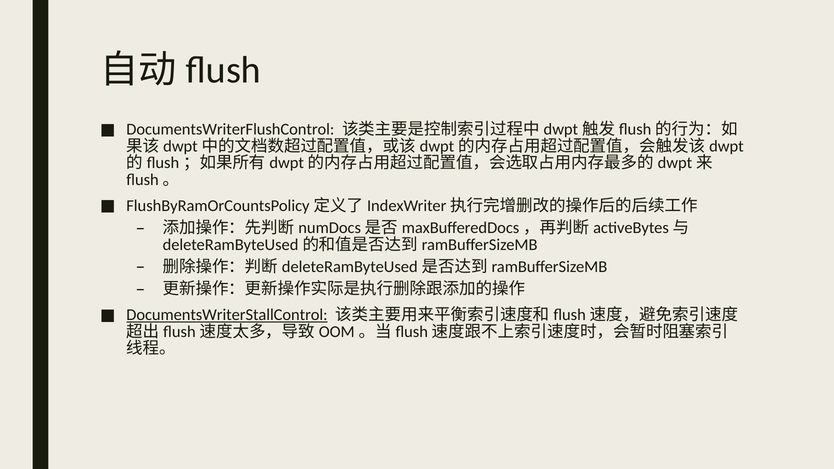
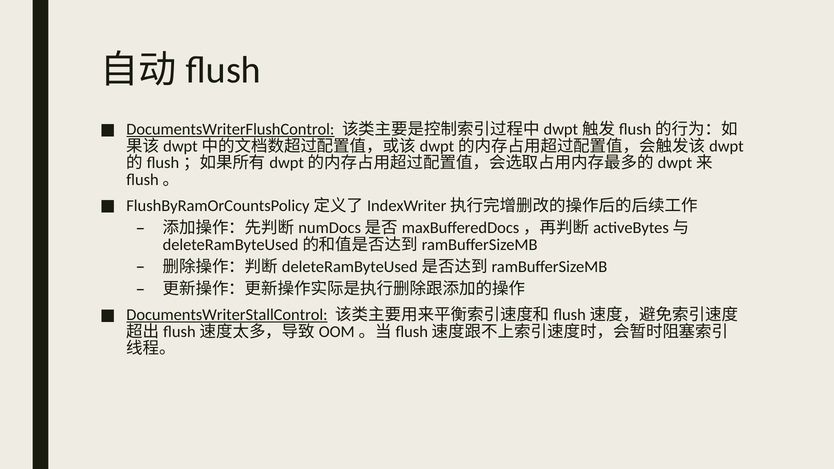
DocumentsWriterFlushControl underline: none -> present
